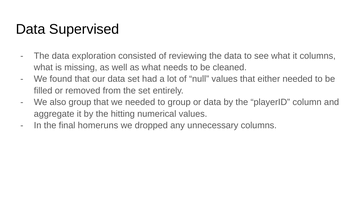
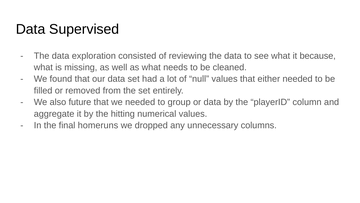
it columns: columns -> because
also group: group -> future
